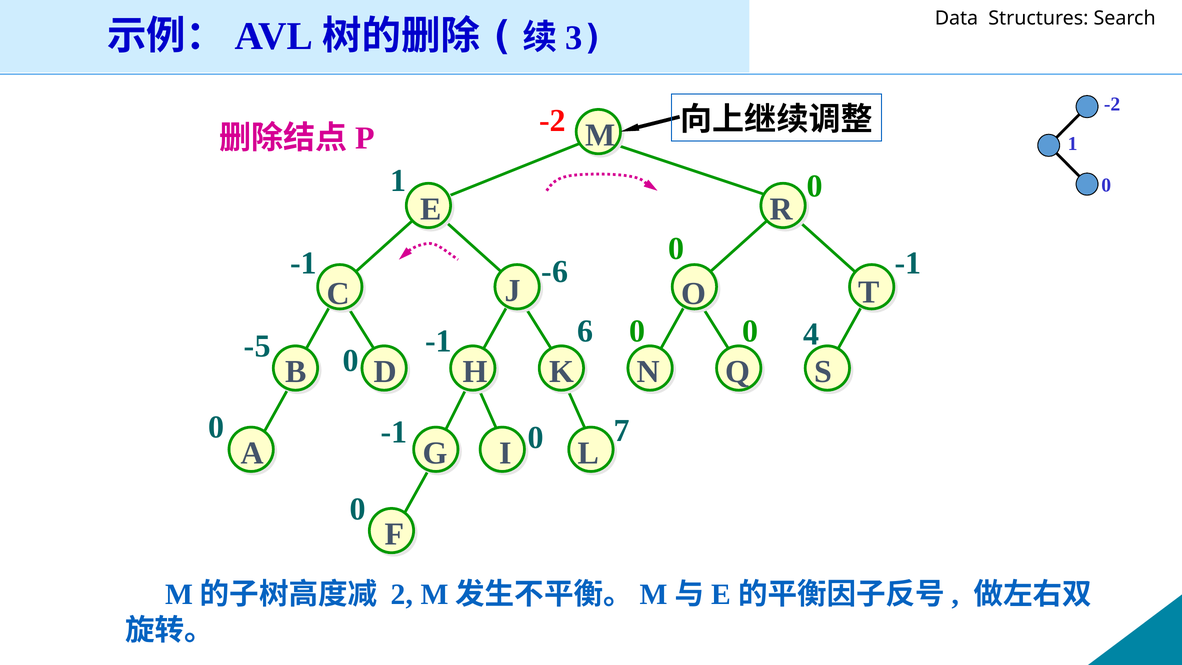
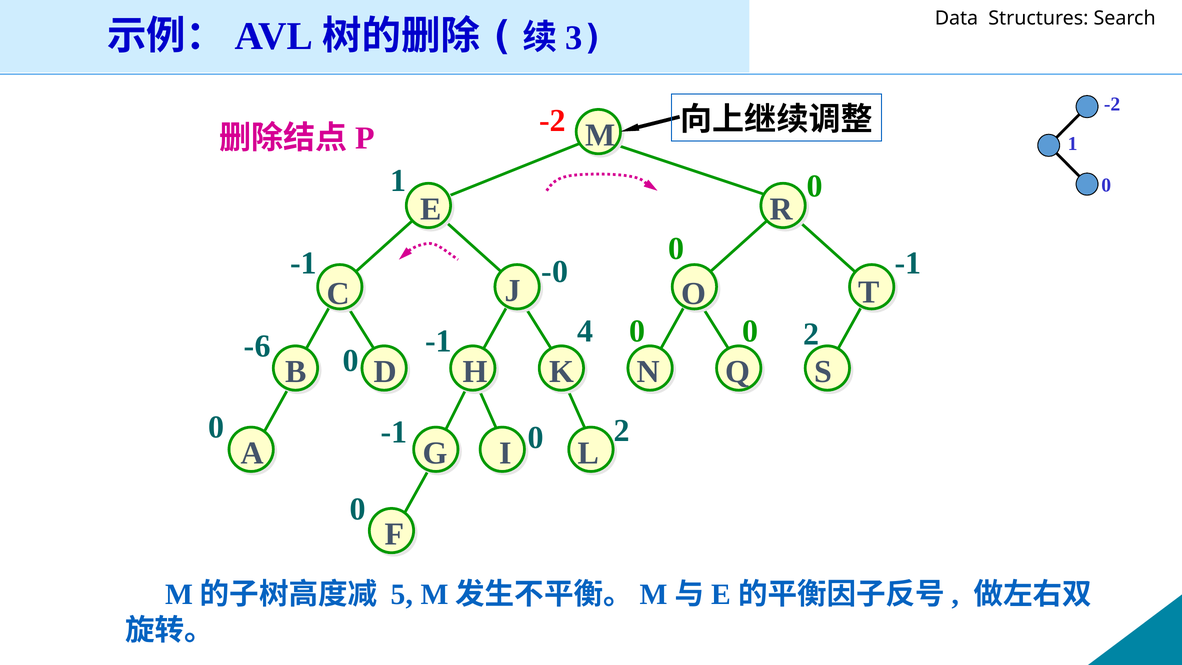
-6: -6 -> -0
4 at (811, 334): 4 -> 2
6: 6 -> 4
-5: -5 -> -6
7 at (622, 431): 7 -> 2
2: 2 -> 5
